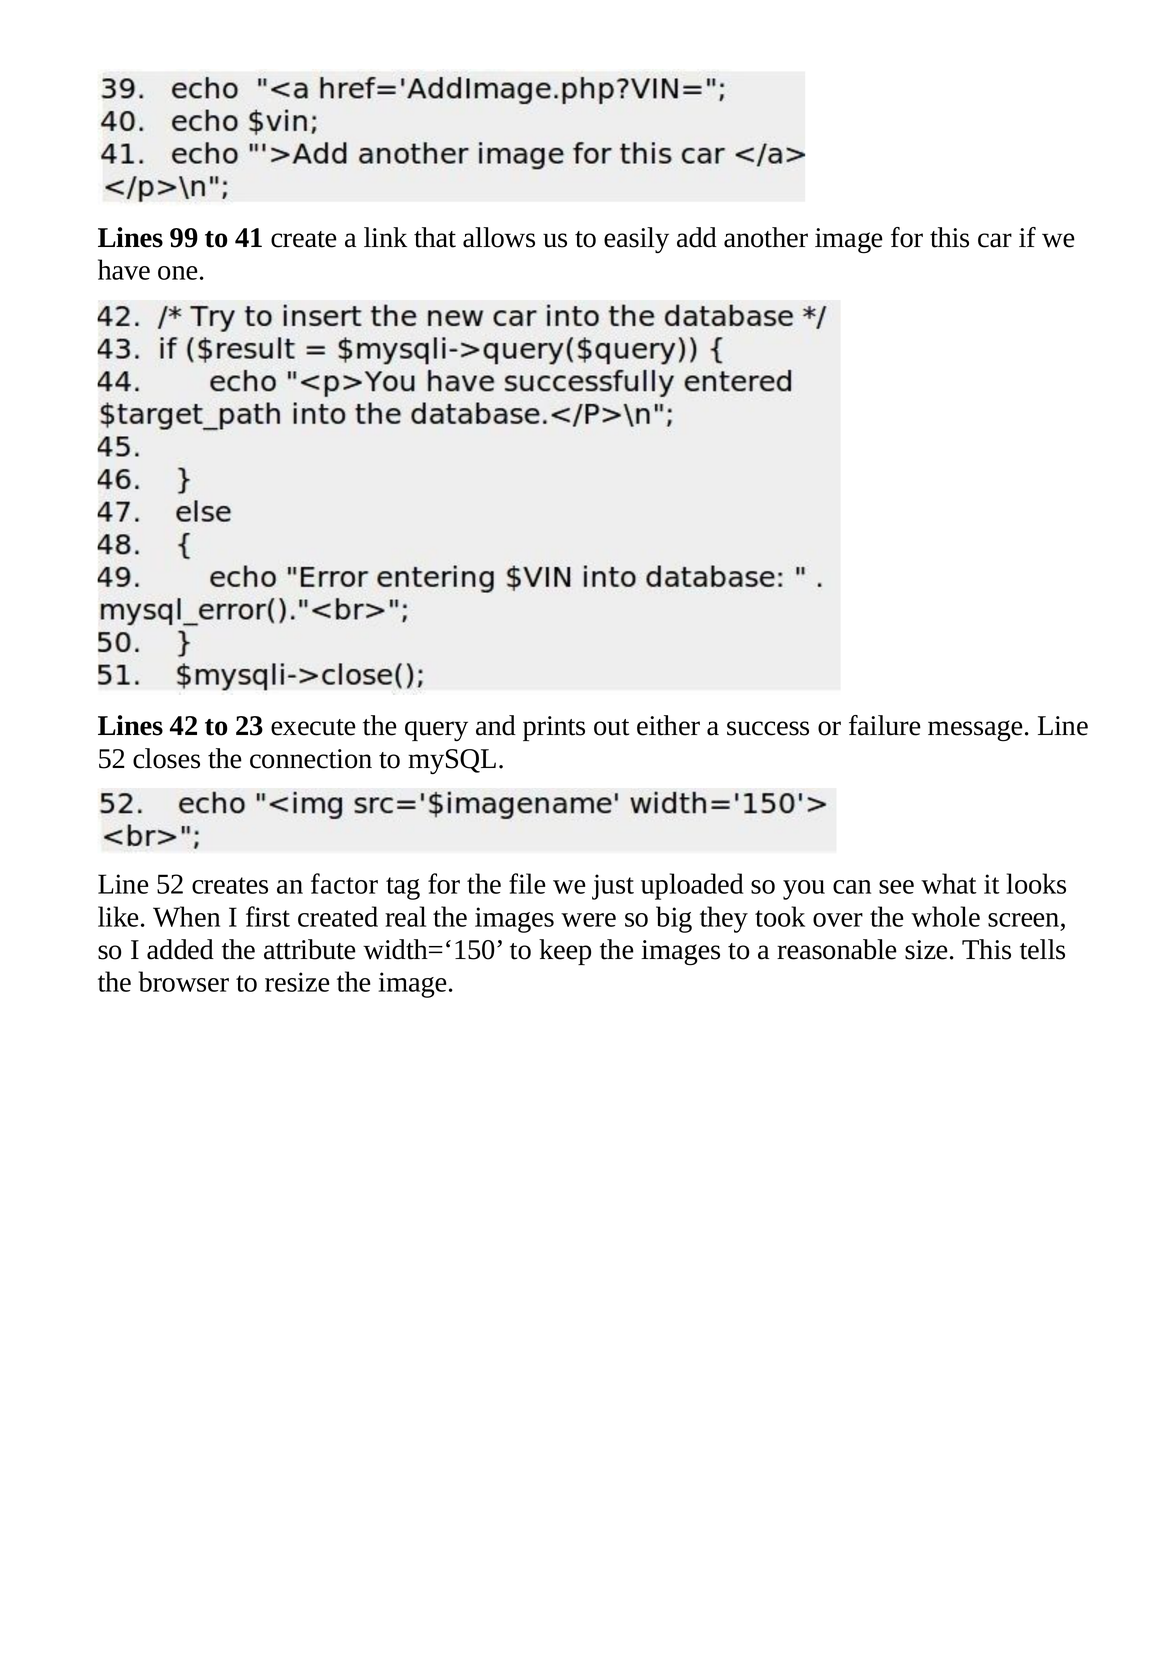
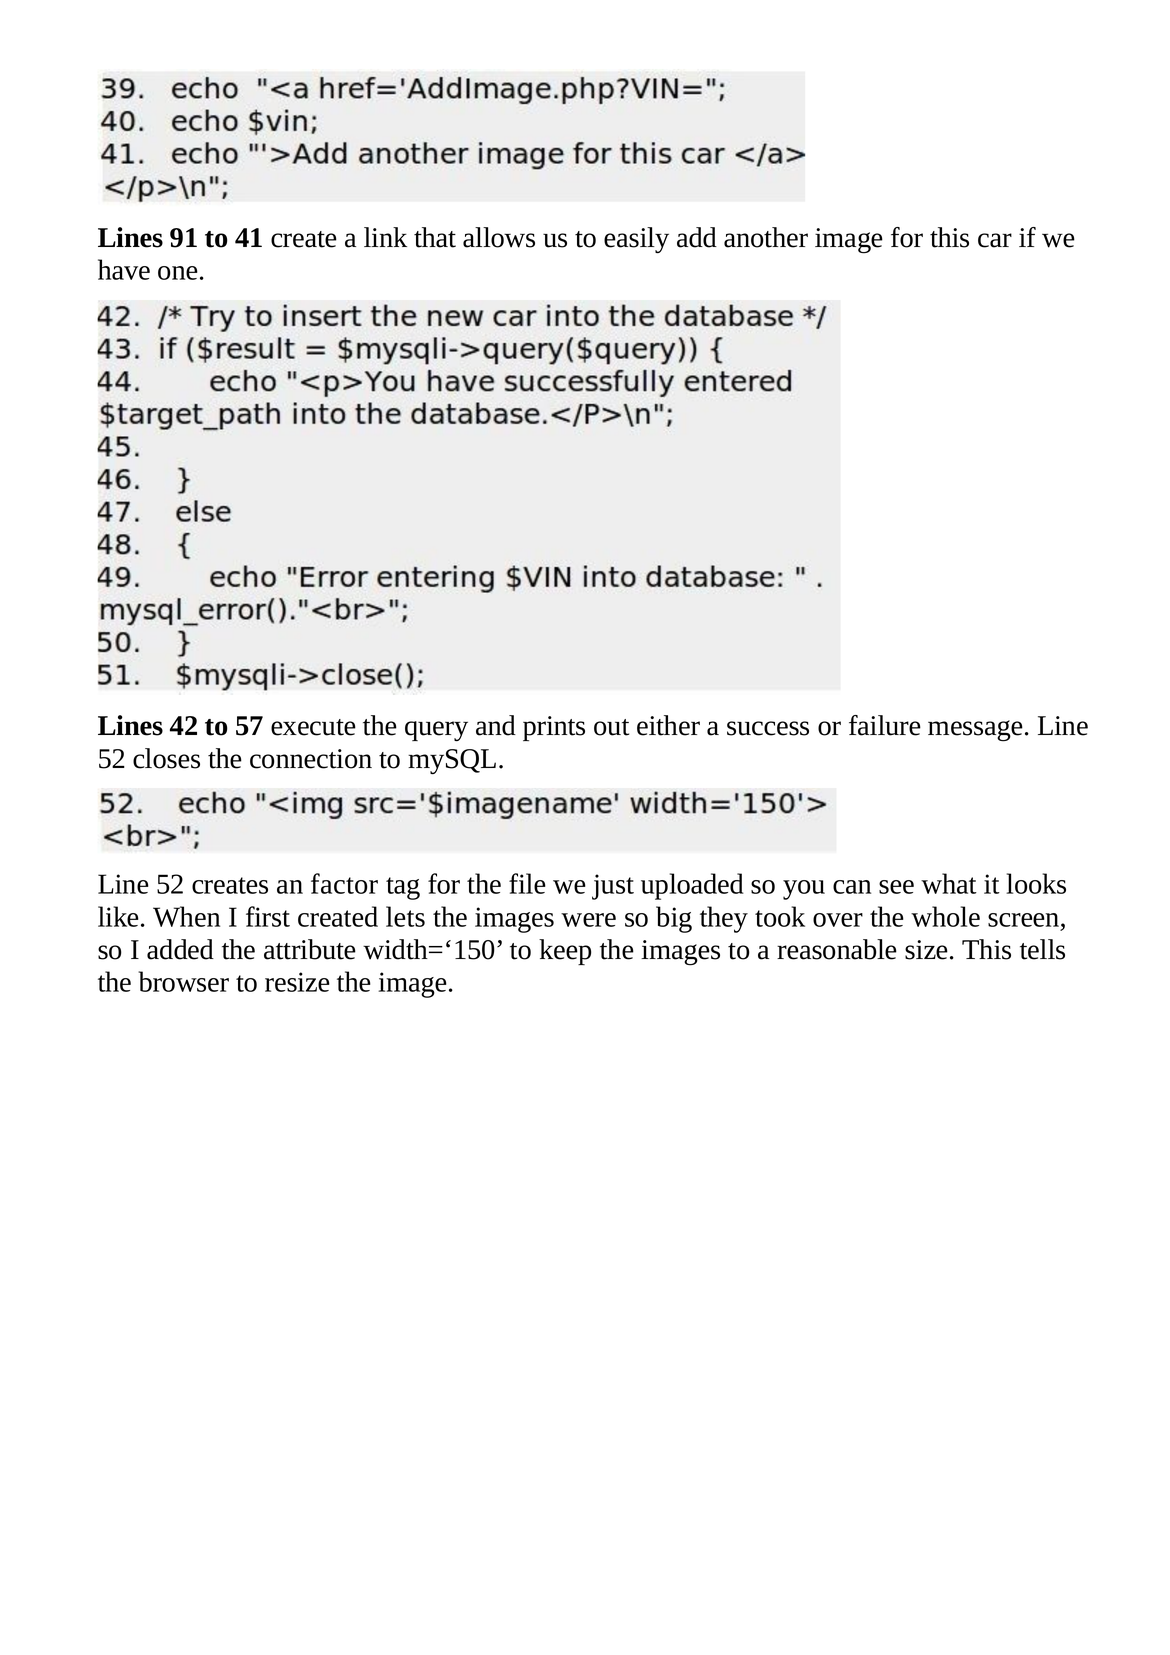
99: 99 -> 91
23: 23 -> 57
real: real -> lets
